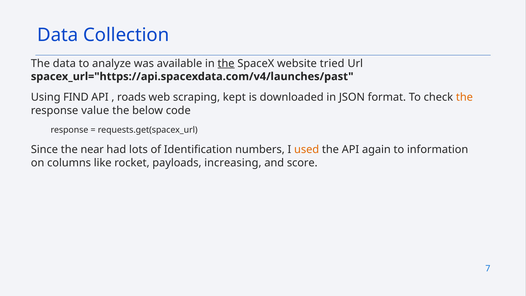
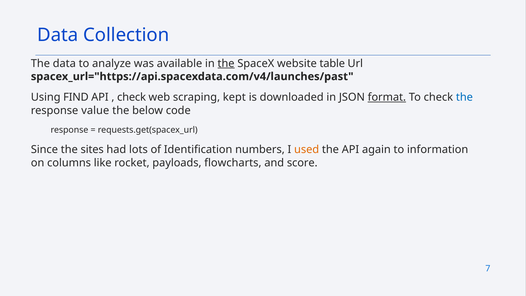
tried: tried -> table
roads at (132, 97): roads -> check
format underline: none -> present
the at (464, 97) colour: orange -> blue
near: near -> sites
increasing: increasing -> flowcharts
